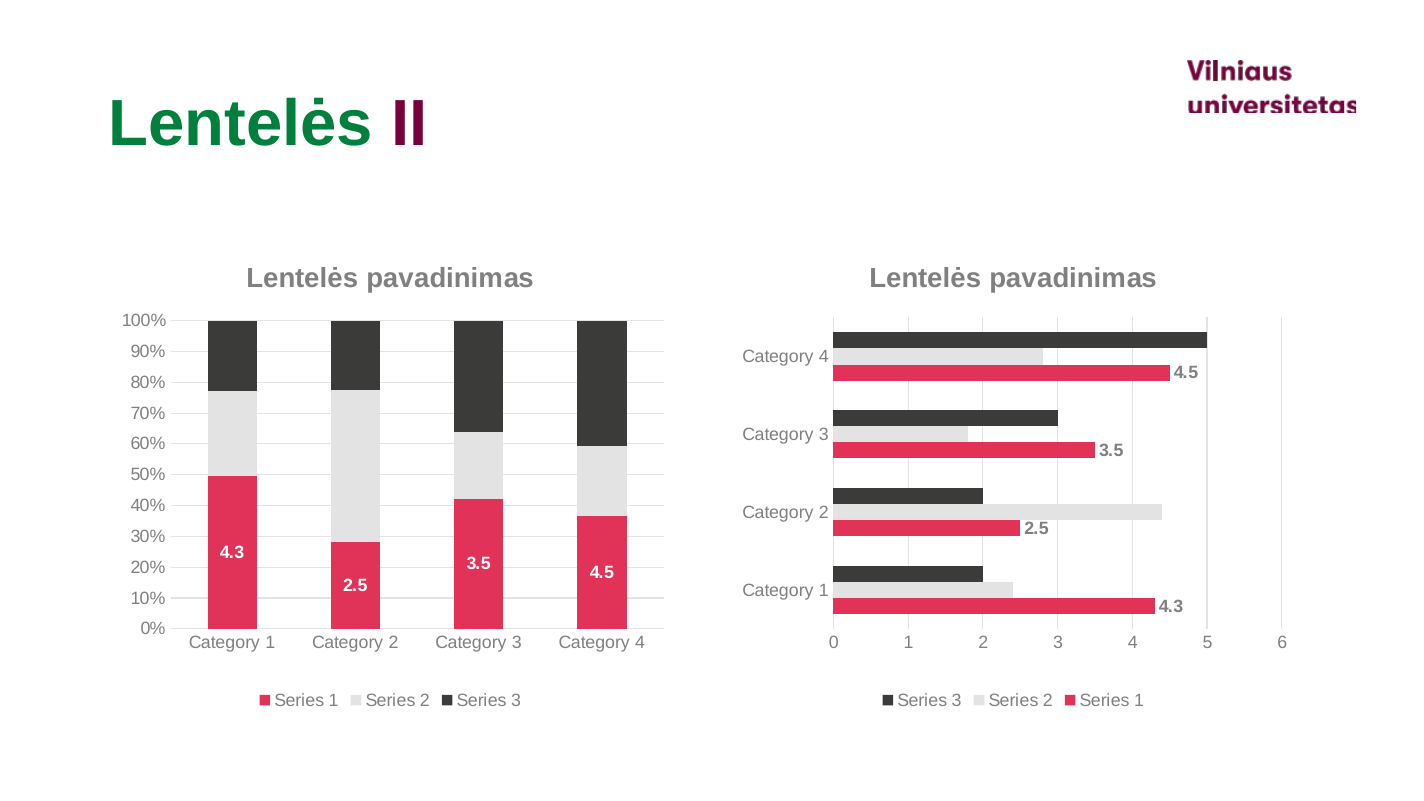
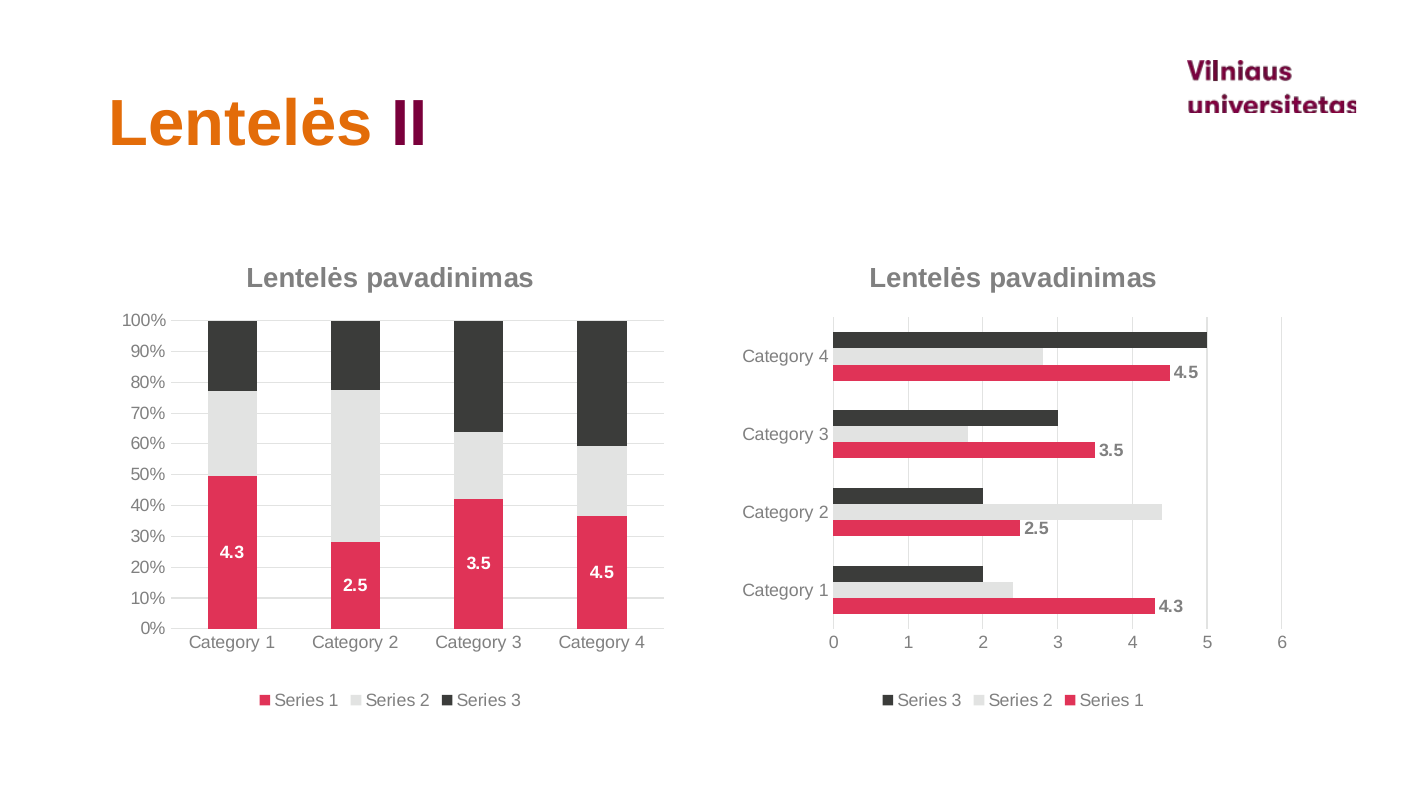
Lentelės at (241, 124) colour: green -> orange
